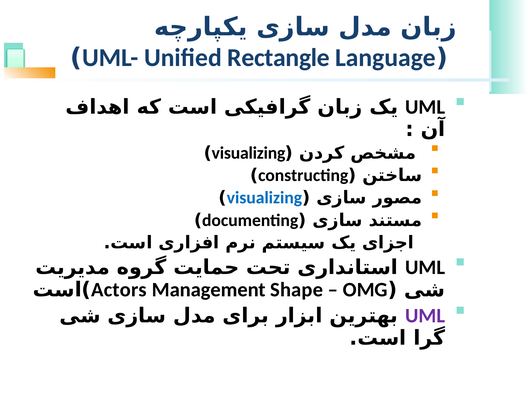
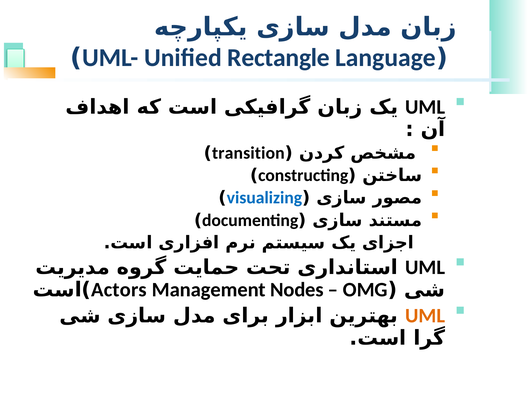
visualizing at (249, 153): visualizing -> transition
Shape: Shape -> Nodes
UML at (425, 316) colour: purple -> orange
